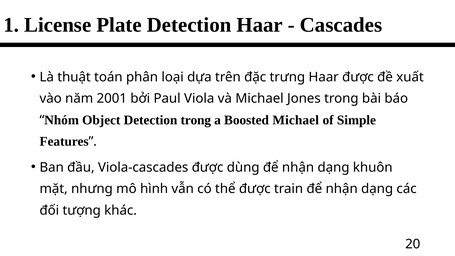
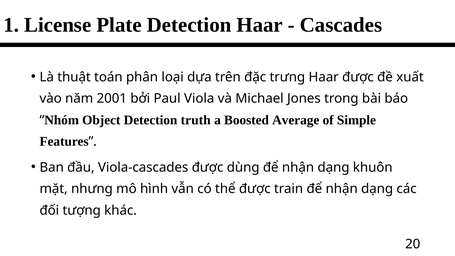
Detection trong: trong -> truth
Boosted Michael: Michael -> Average
